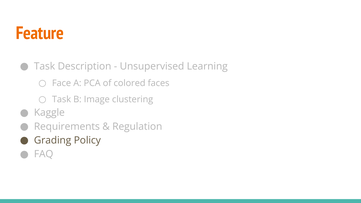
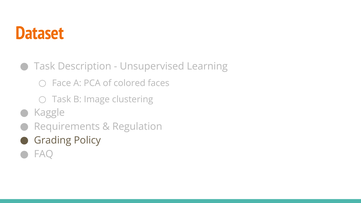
Feature: Feature -> Dataset
